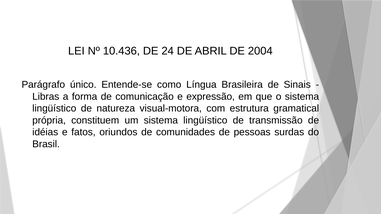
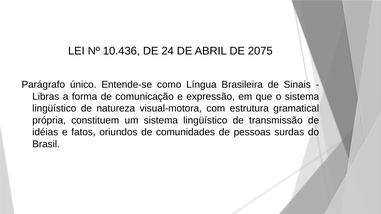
2004: 2004 -> 2075
